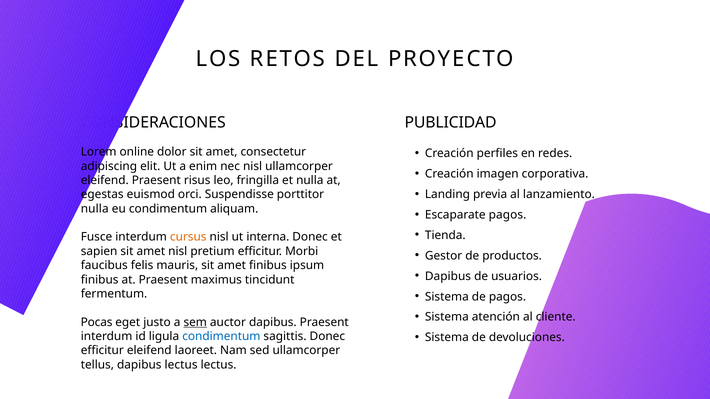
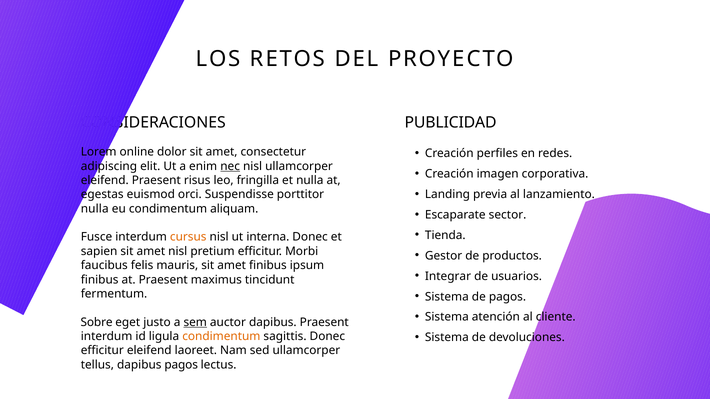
nec underline: none -> present
Escaparate pagos: pagos -> sector
Dapibus at (448, 276): Dapibus -> Integrar
Pocas: Pocas -> Sobre
condimentum at (221, 337) colour: blue -> orange
dapibus lectus: lectus -> pagos
